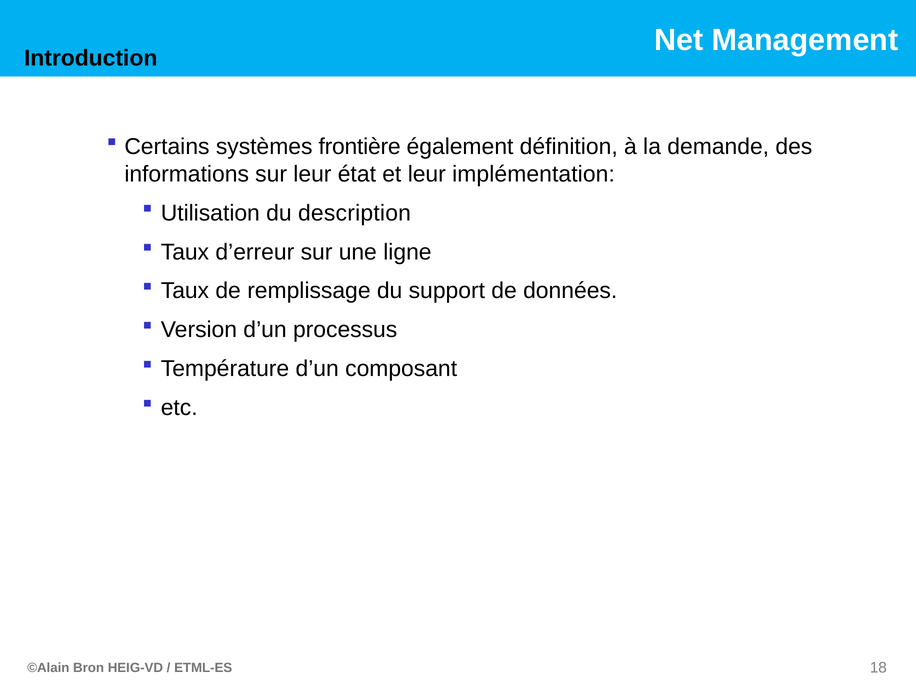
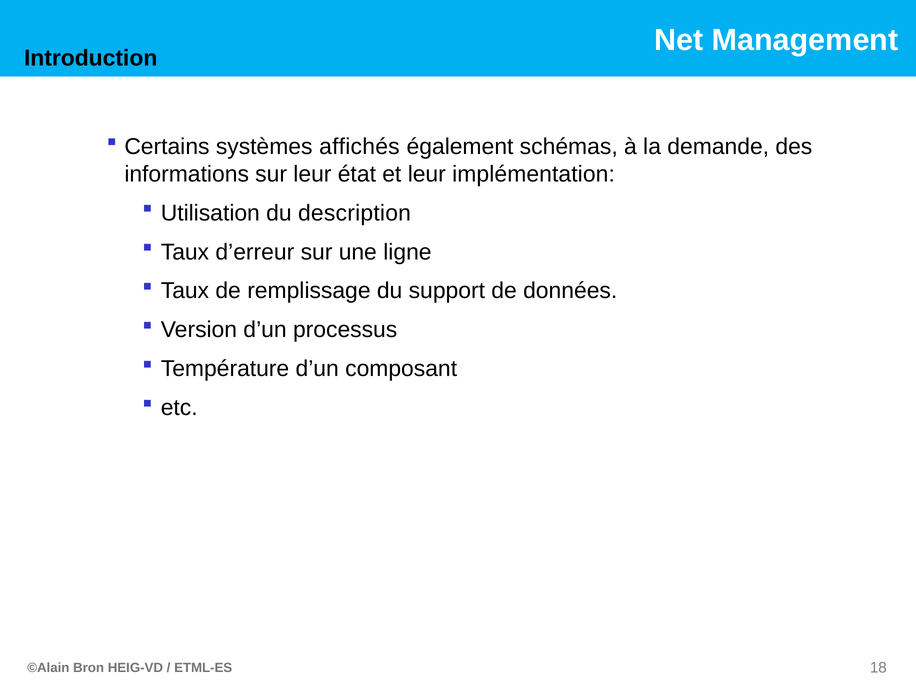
frontière: frontière -> affichés
définition: définition -> schémas
